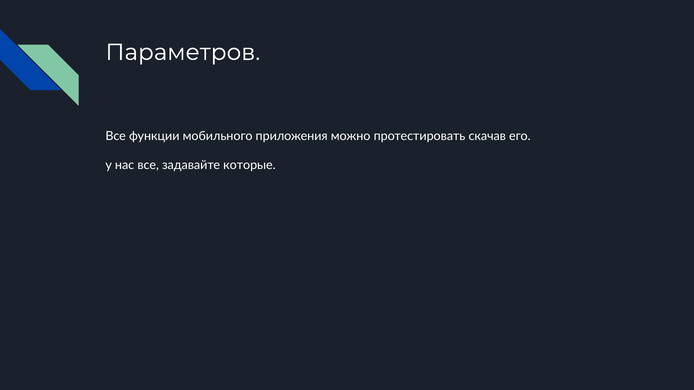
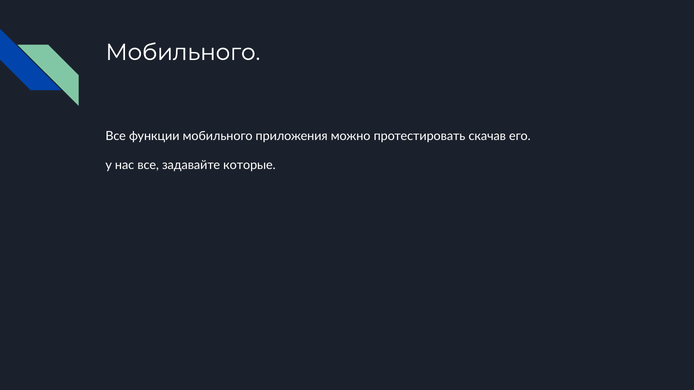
Параметров at (183, 52): Параметров -> Мобильного
